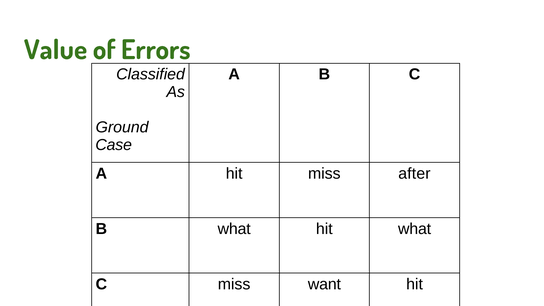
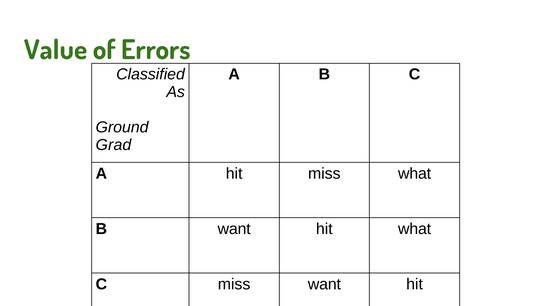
Case: Case -> Grad
miss after: after -> what
B what: what -> want
